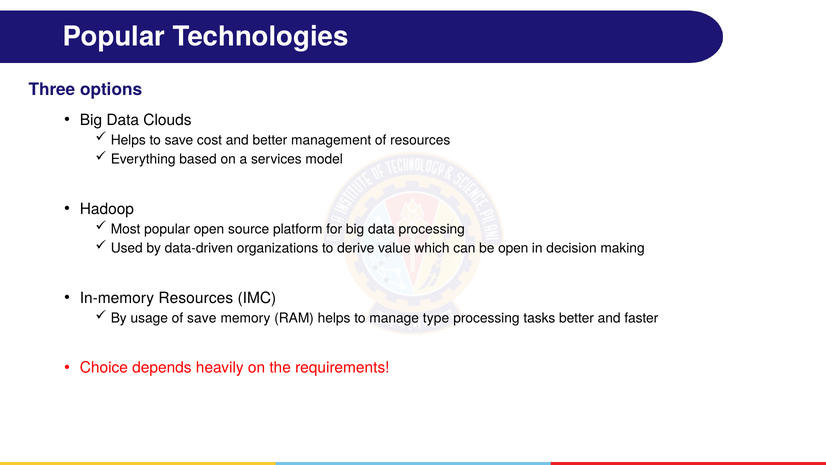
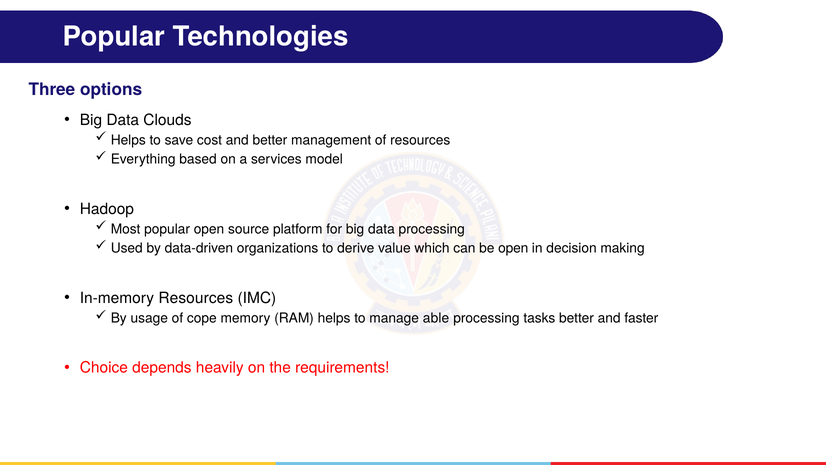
of save: save -> cope
type: type -> able
